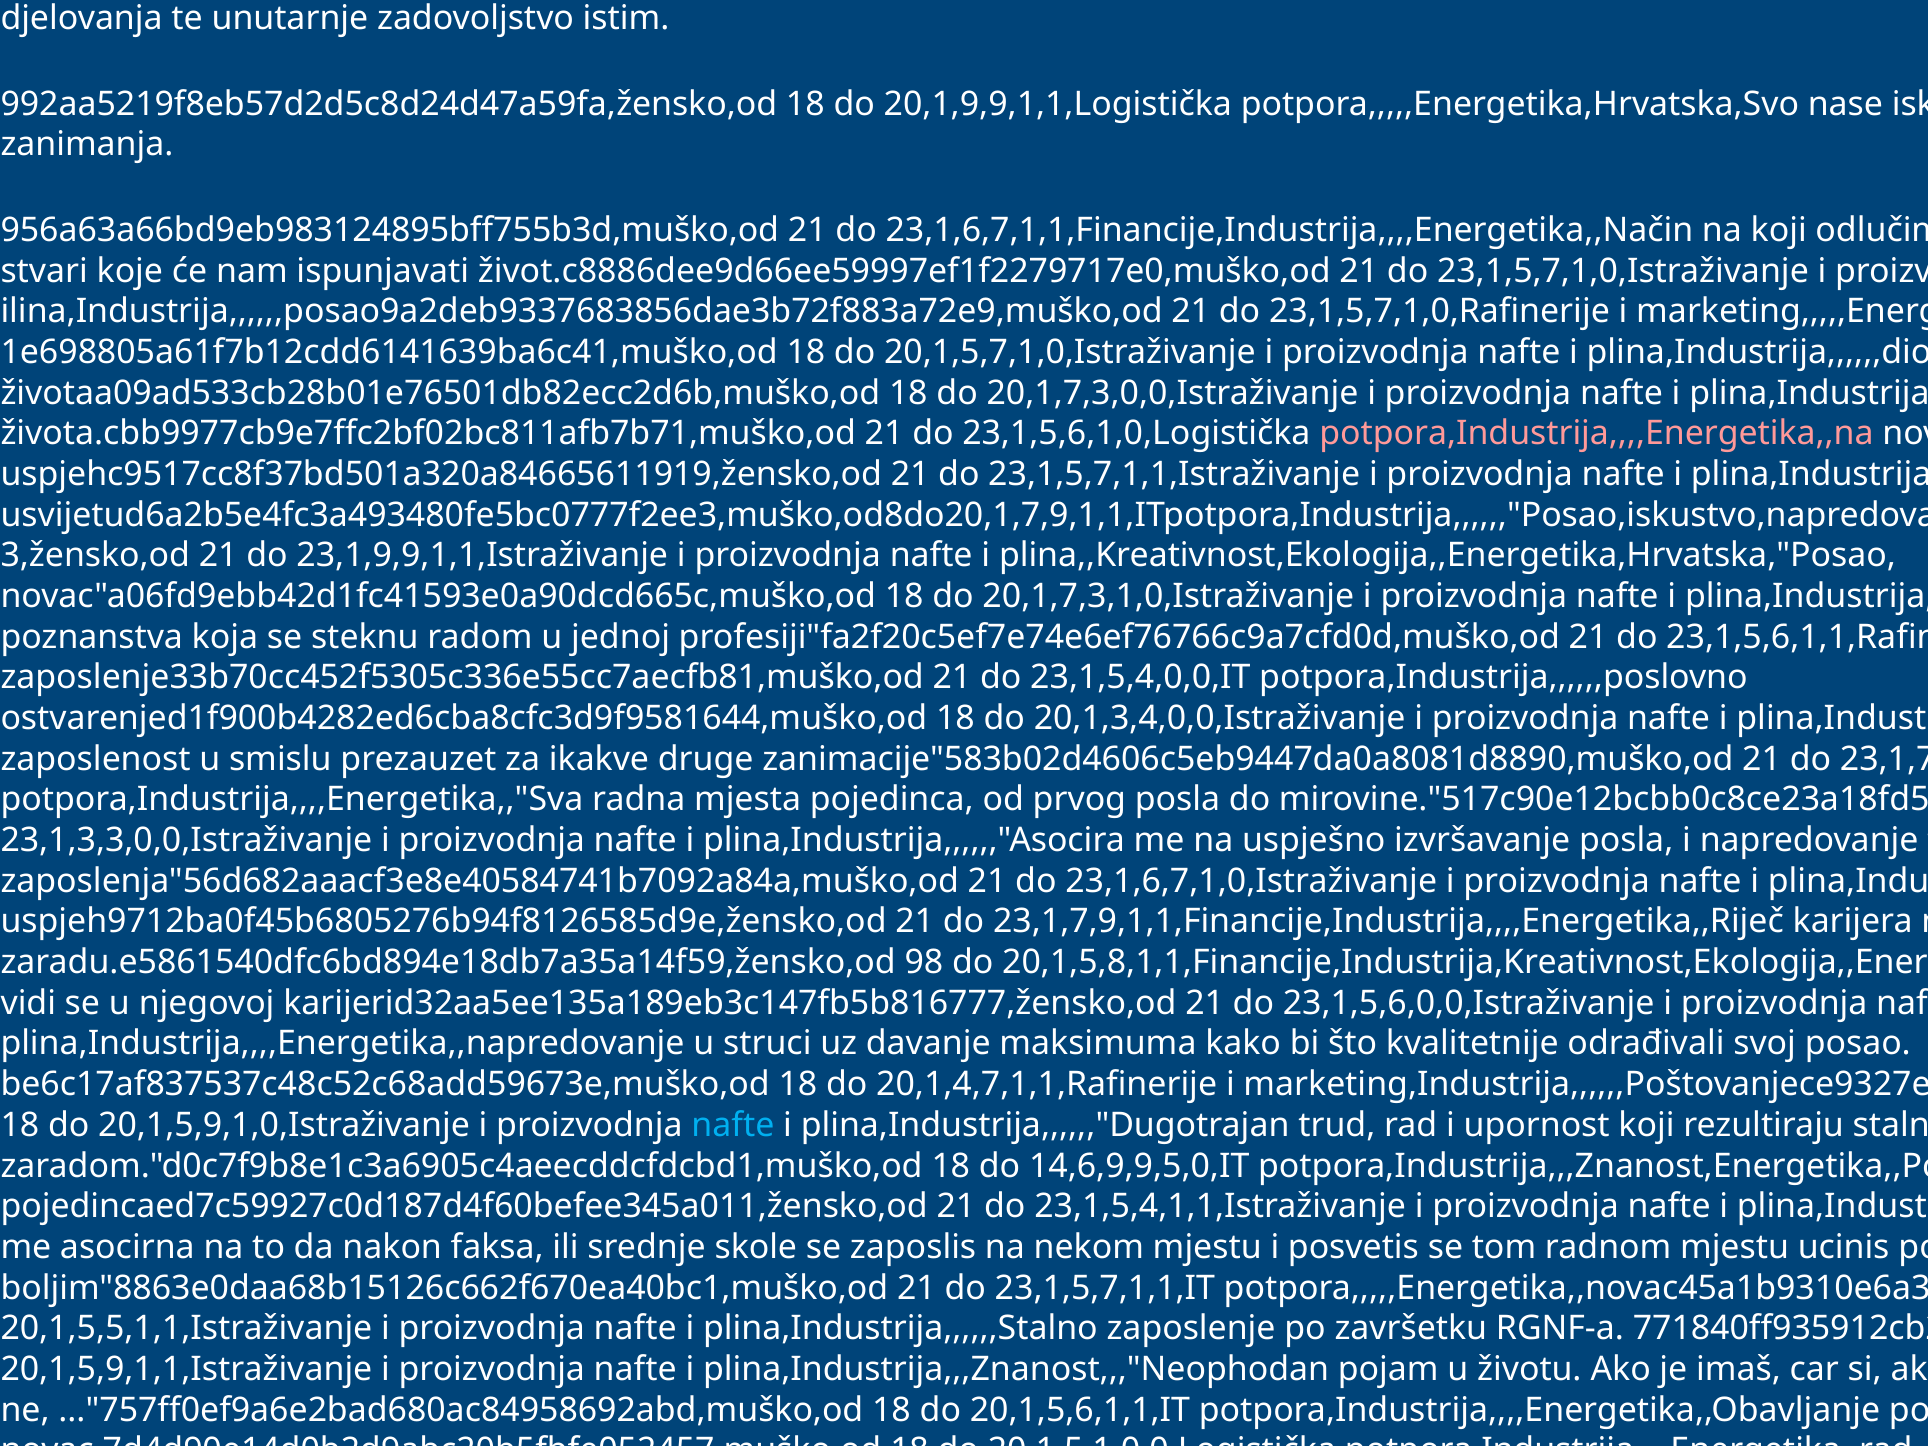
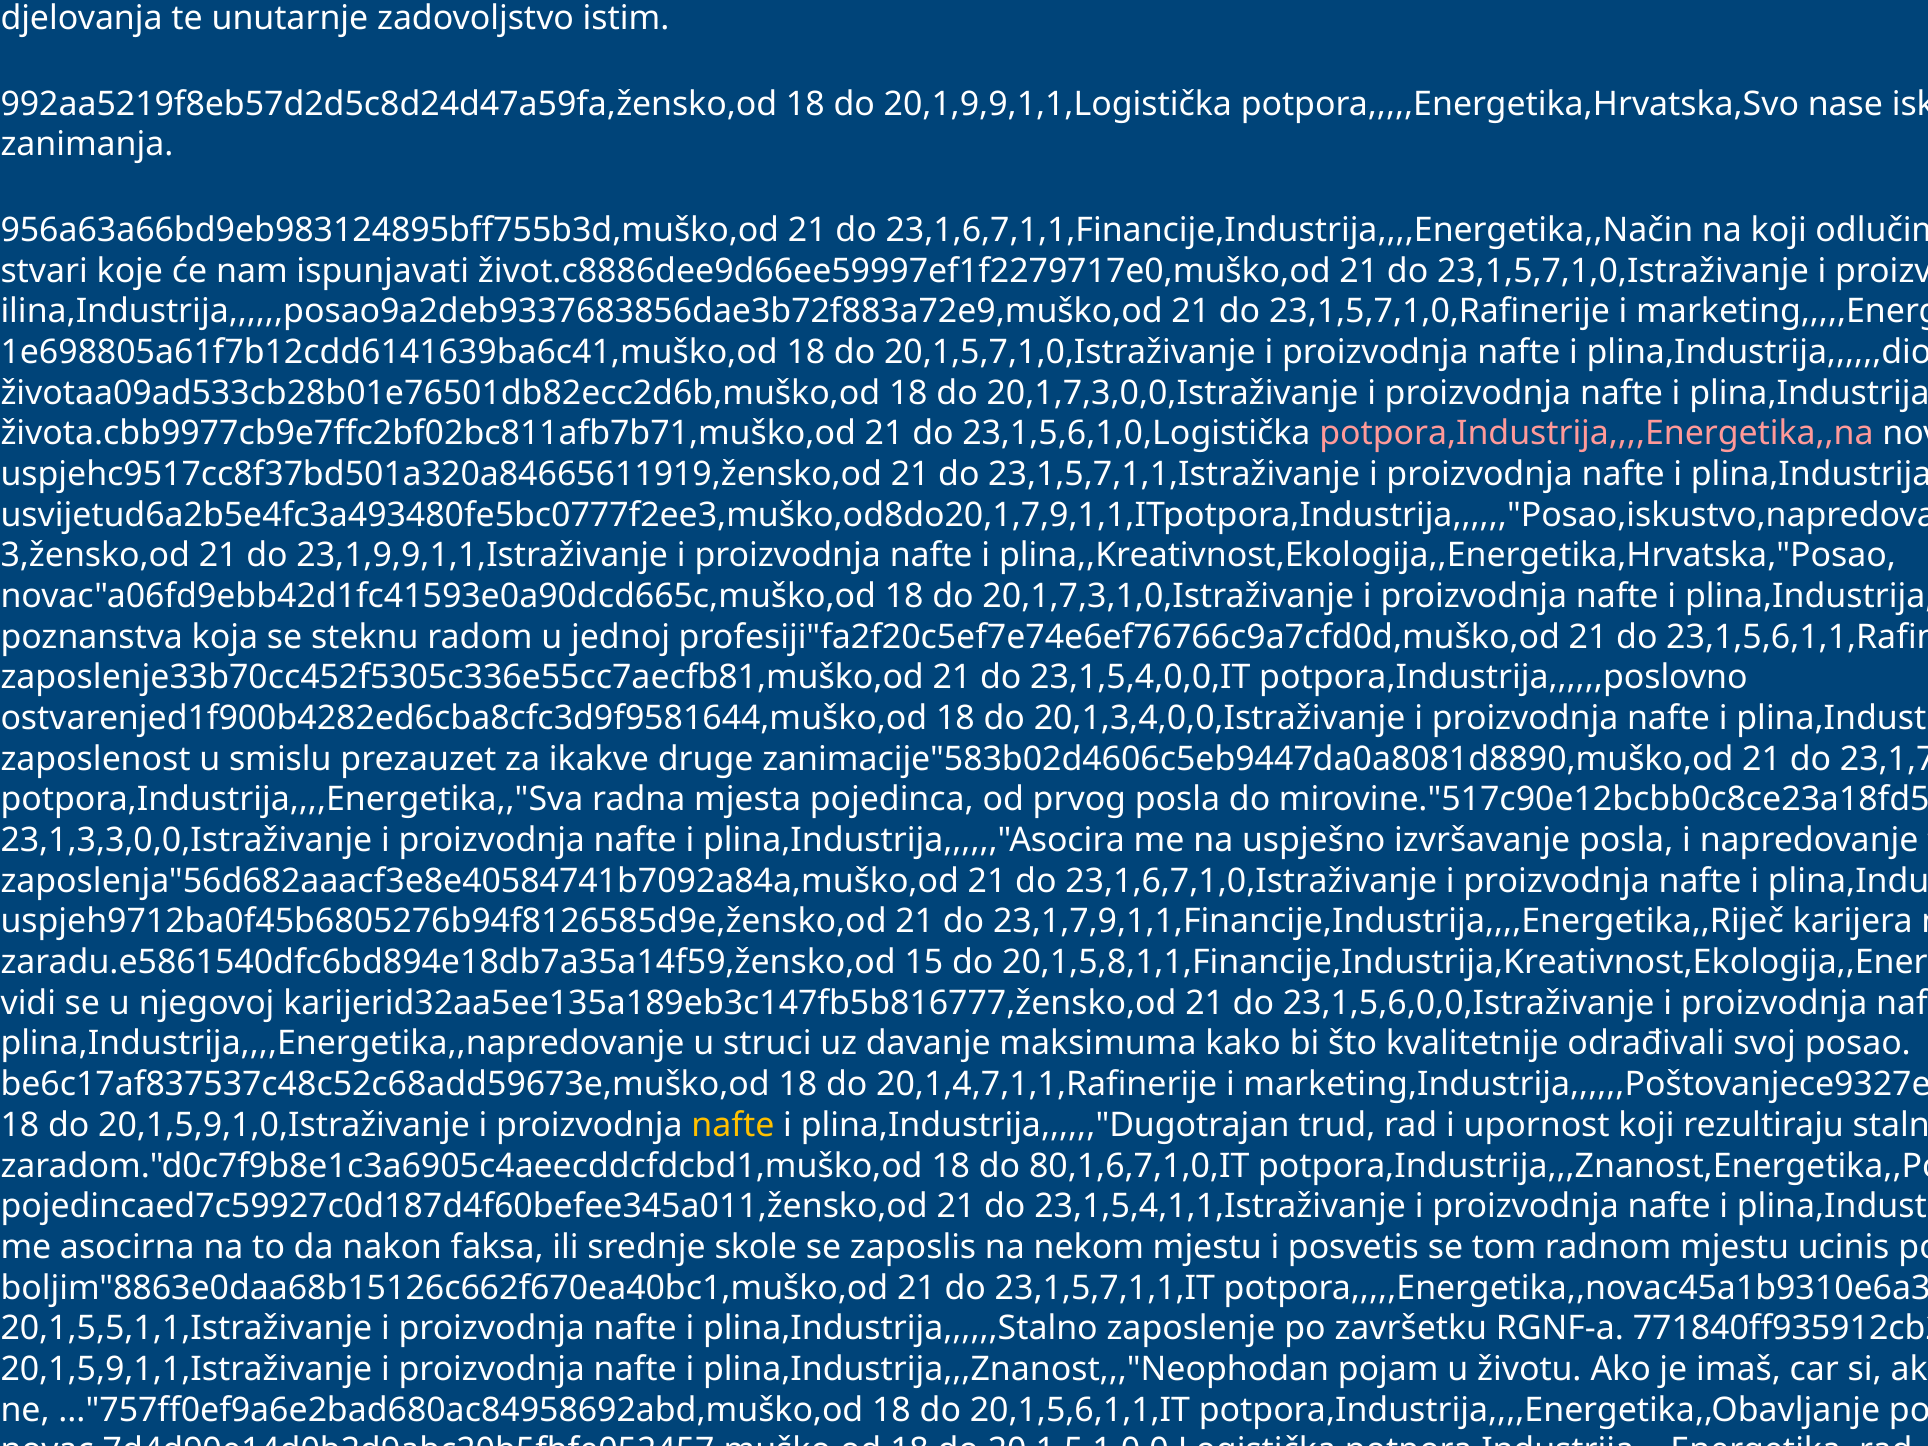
98: 98 -> 15
nafte at (733, 1125) colour: light blue -> yellow
14,6,9,9,5,0,IT: 14,6,9,9,5,0,IT -> 80,1,6,7,1,0,IT
